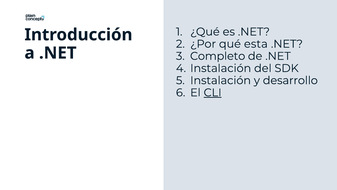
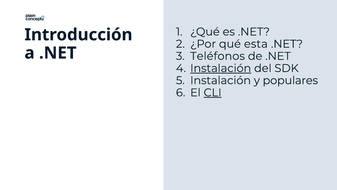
Completo: Completo -> Teléfonos
Instalación at (221, 68) underline: none -> present
desarrollo: desarrollo -> populares
